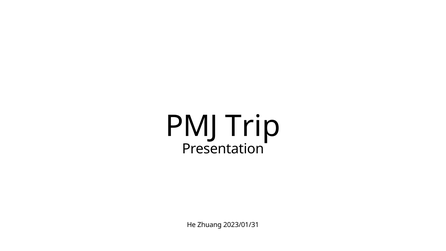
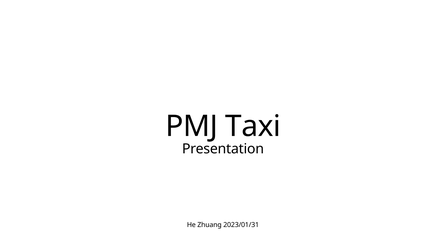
Trip: Trip -> Taxi
